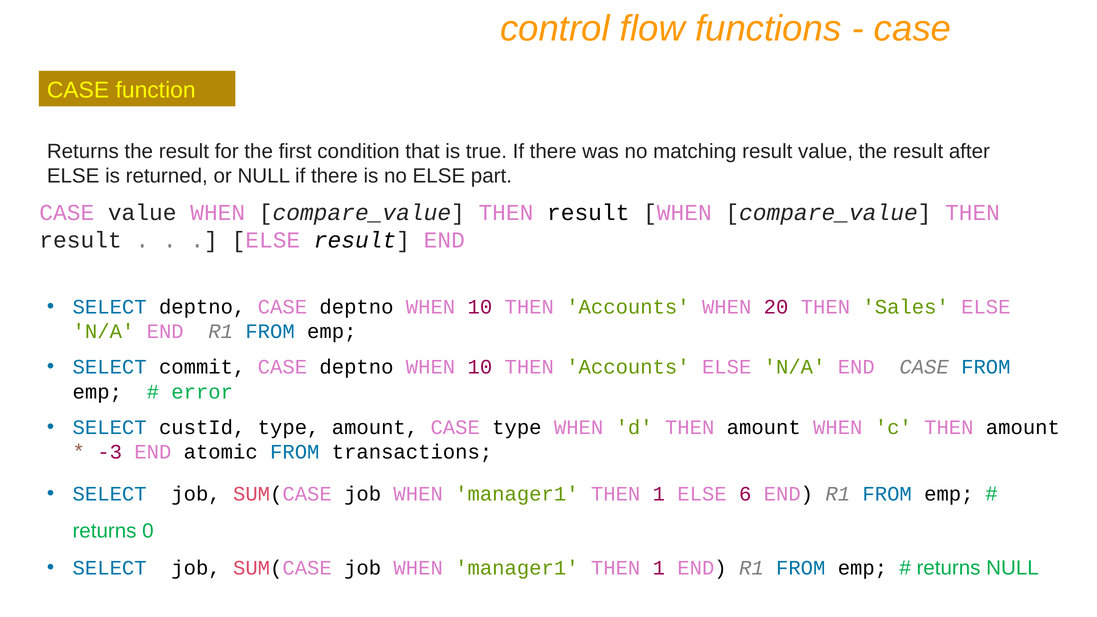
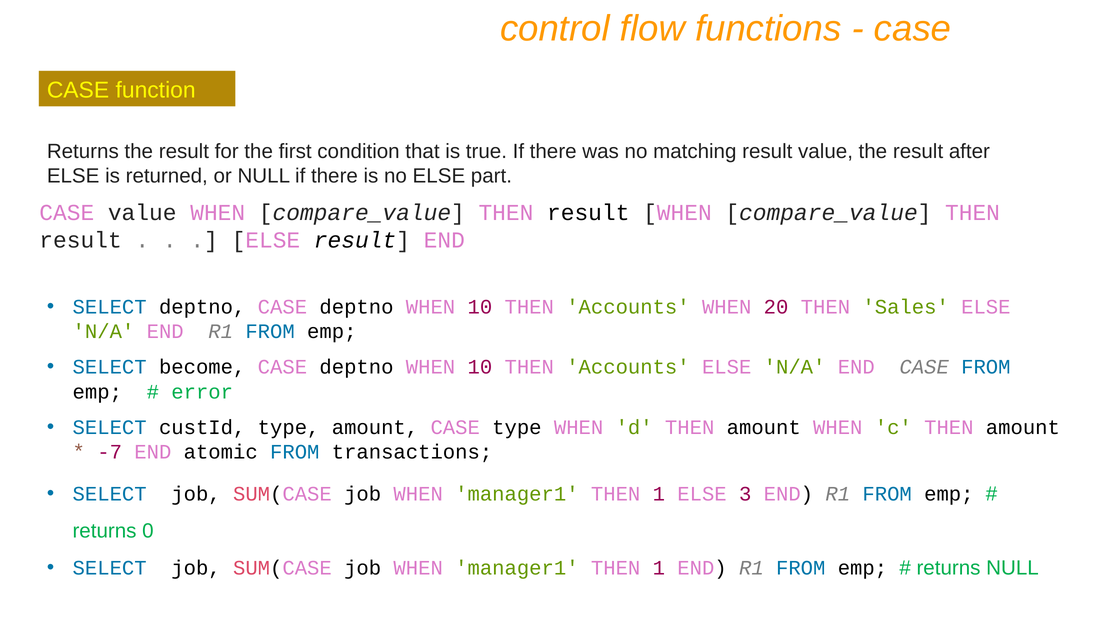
commit: commit -> become
-3: -3 -> -7
6: 6 -> 3
